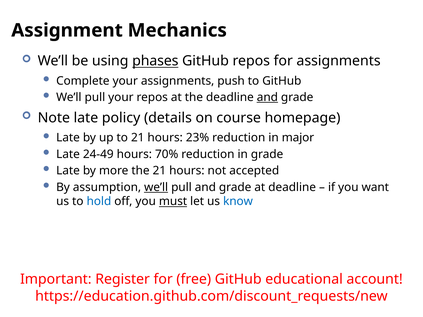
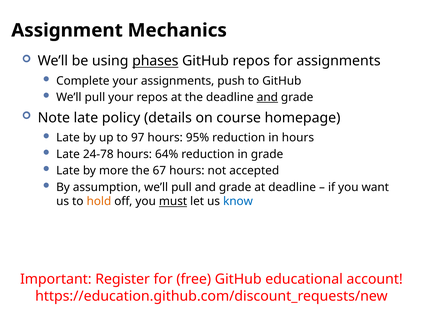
to 21: 21 -> 97
23%: 23% -> 95%
in major: major -> hours
24-49: 24-49 -> 24-78
70%: 70% -> 64%
the 21: 21 -> 67
we’ll at (156, 187) underline: present -> none
hold colour: blue -> orange
